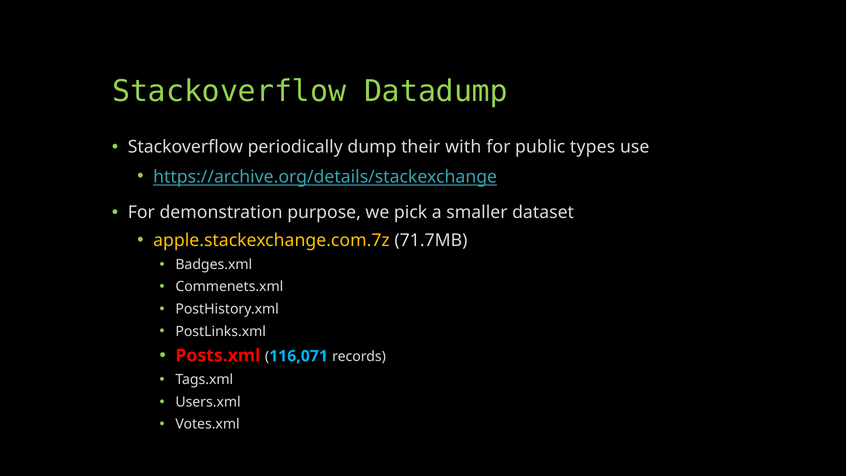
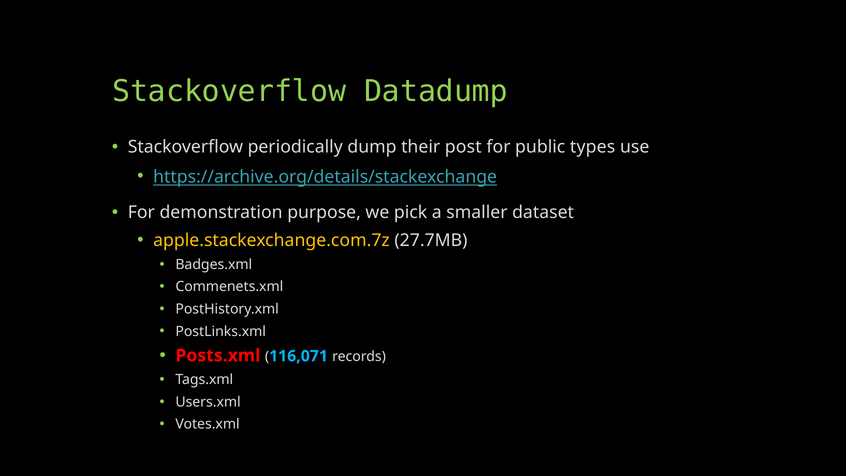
with: with -> post
71.7MB: 71.7MB -> 27.7MB
